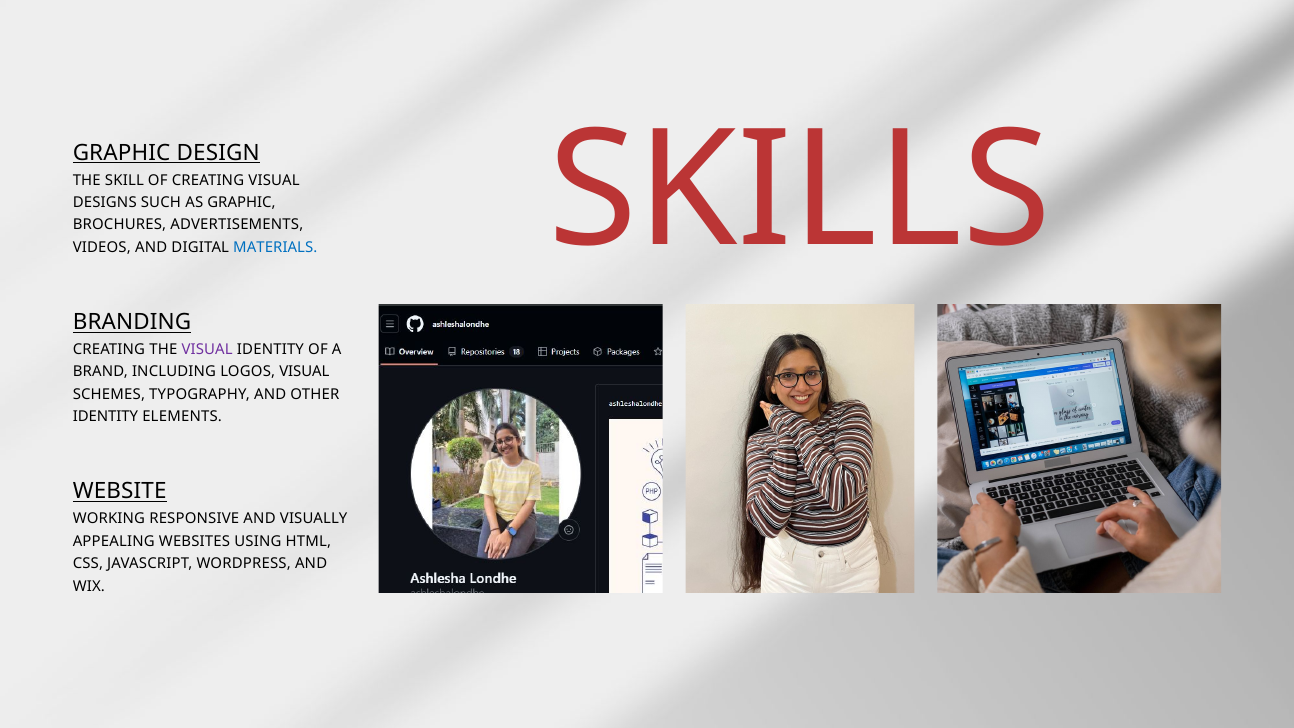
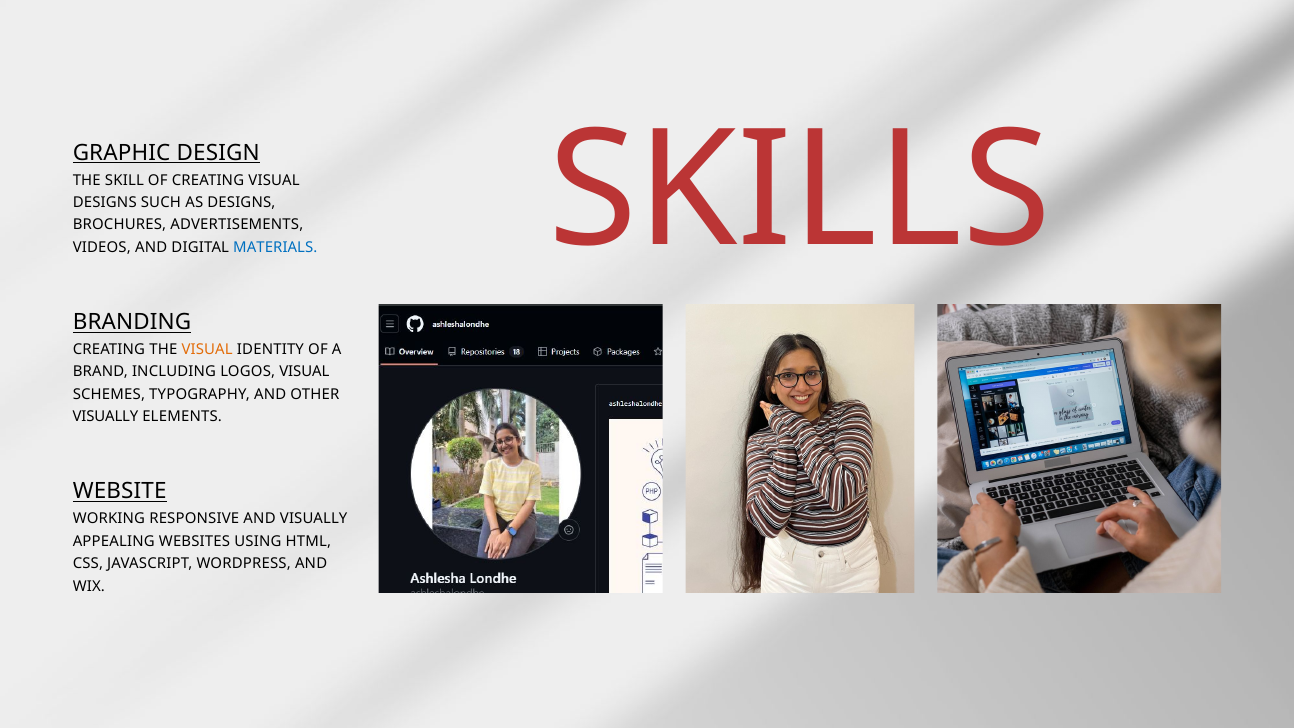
AS GRAPHIC: GRAPHIC -> DESIGNS
VISUAL at (207, 349) colour: purple -> orange
IDENTITY at (105, 417): IDENTITY -> VISUALLY
